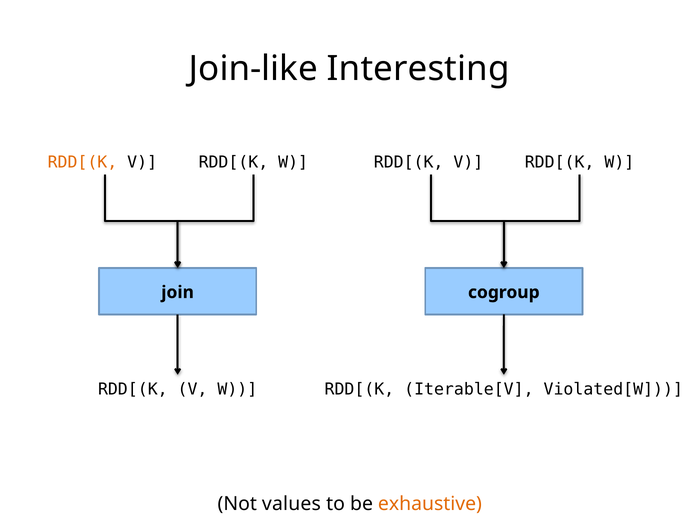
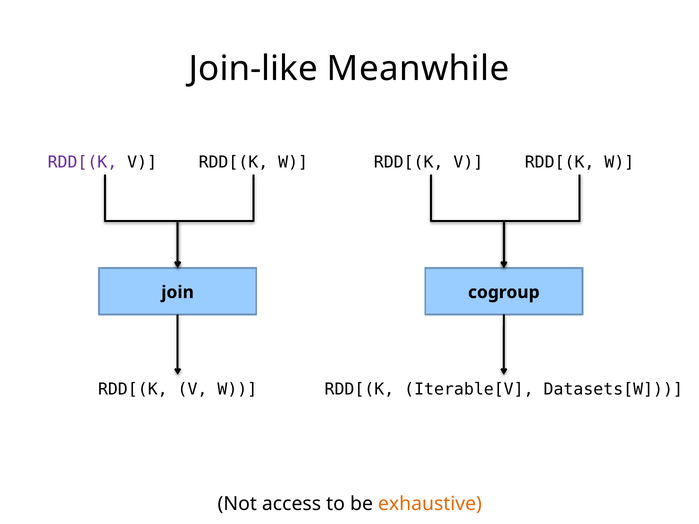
Interesting: Interesting -> Meanwhile
RDD[(K at (82, 162) colour: orange -> purple
Violated[W: Violated[W -> Datasets[W
values: values -> access
